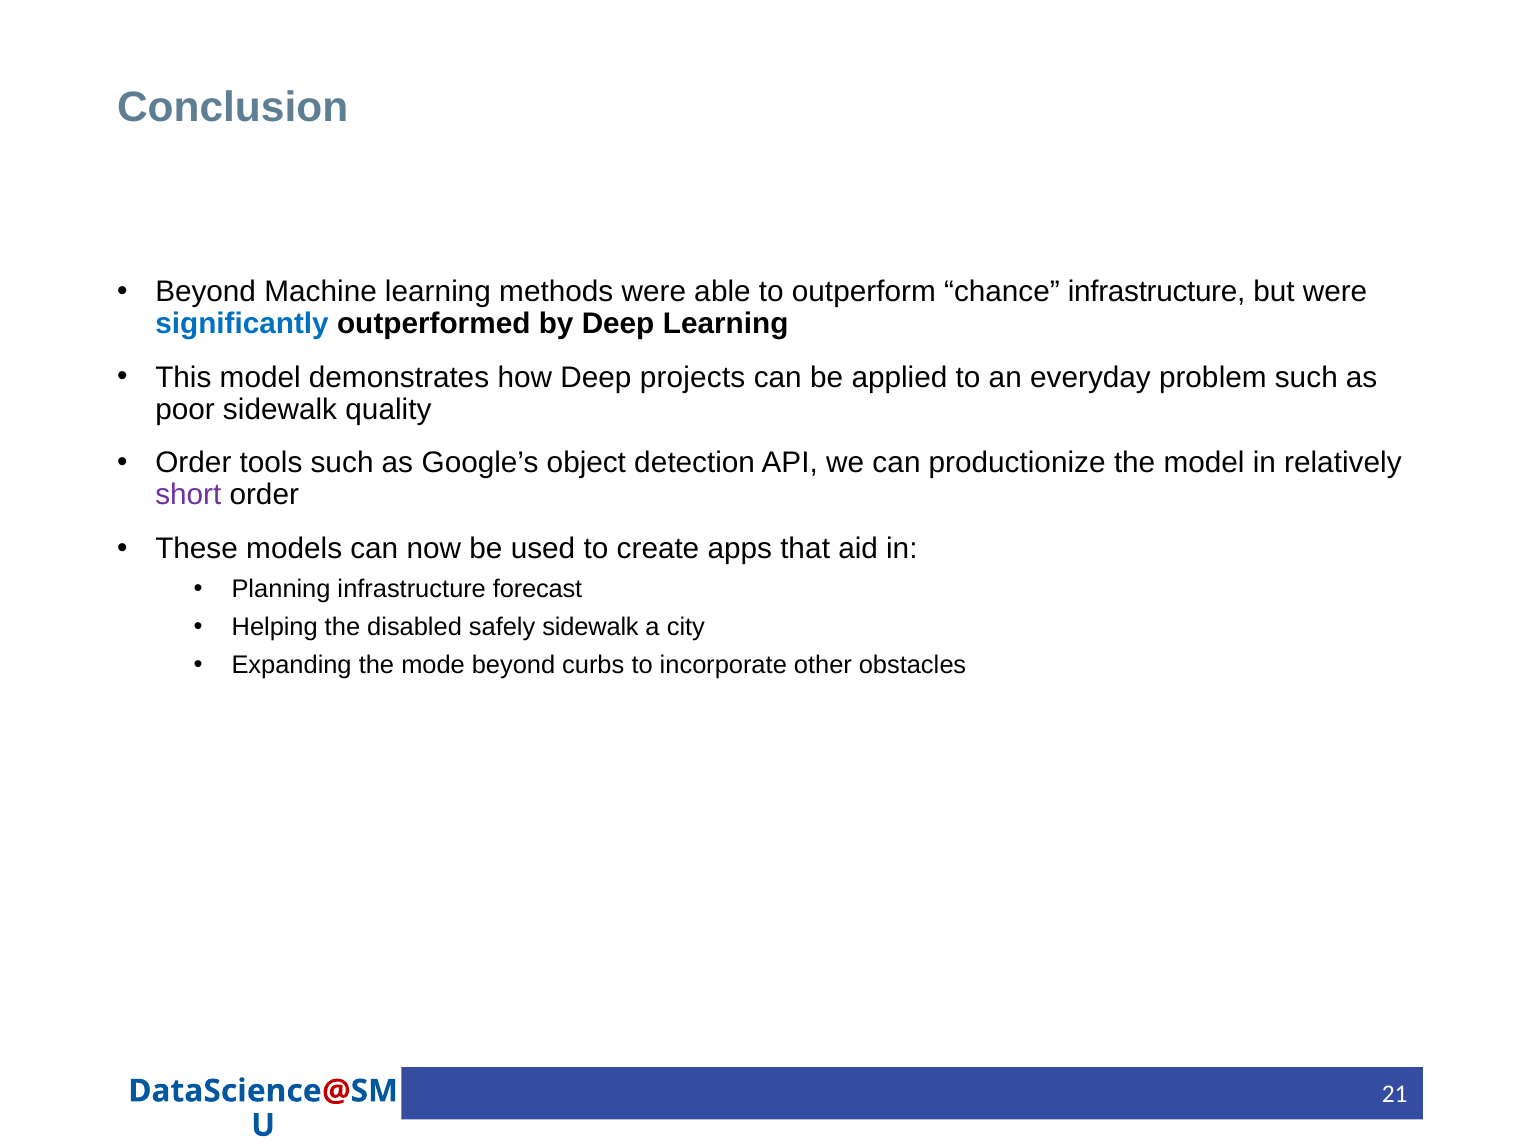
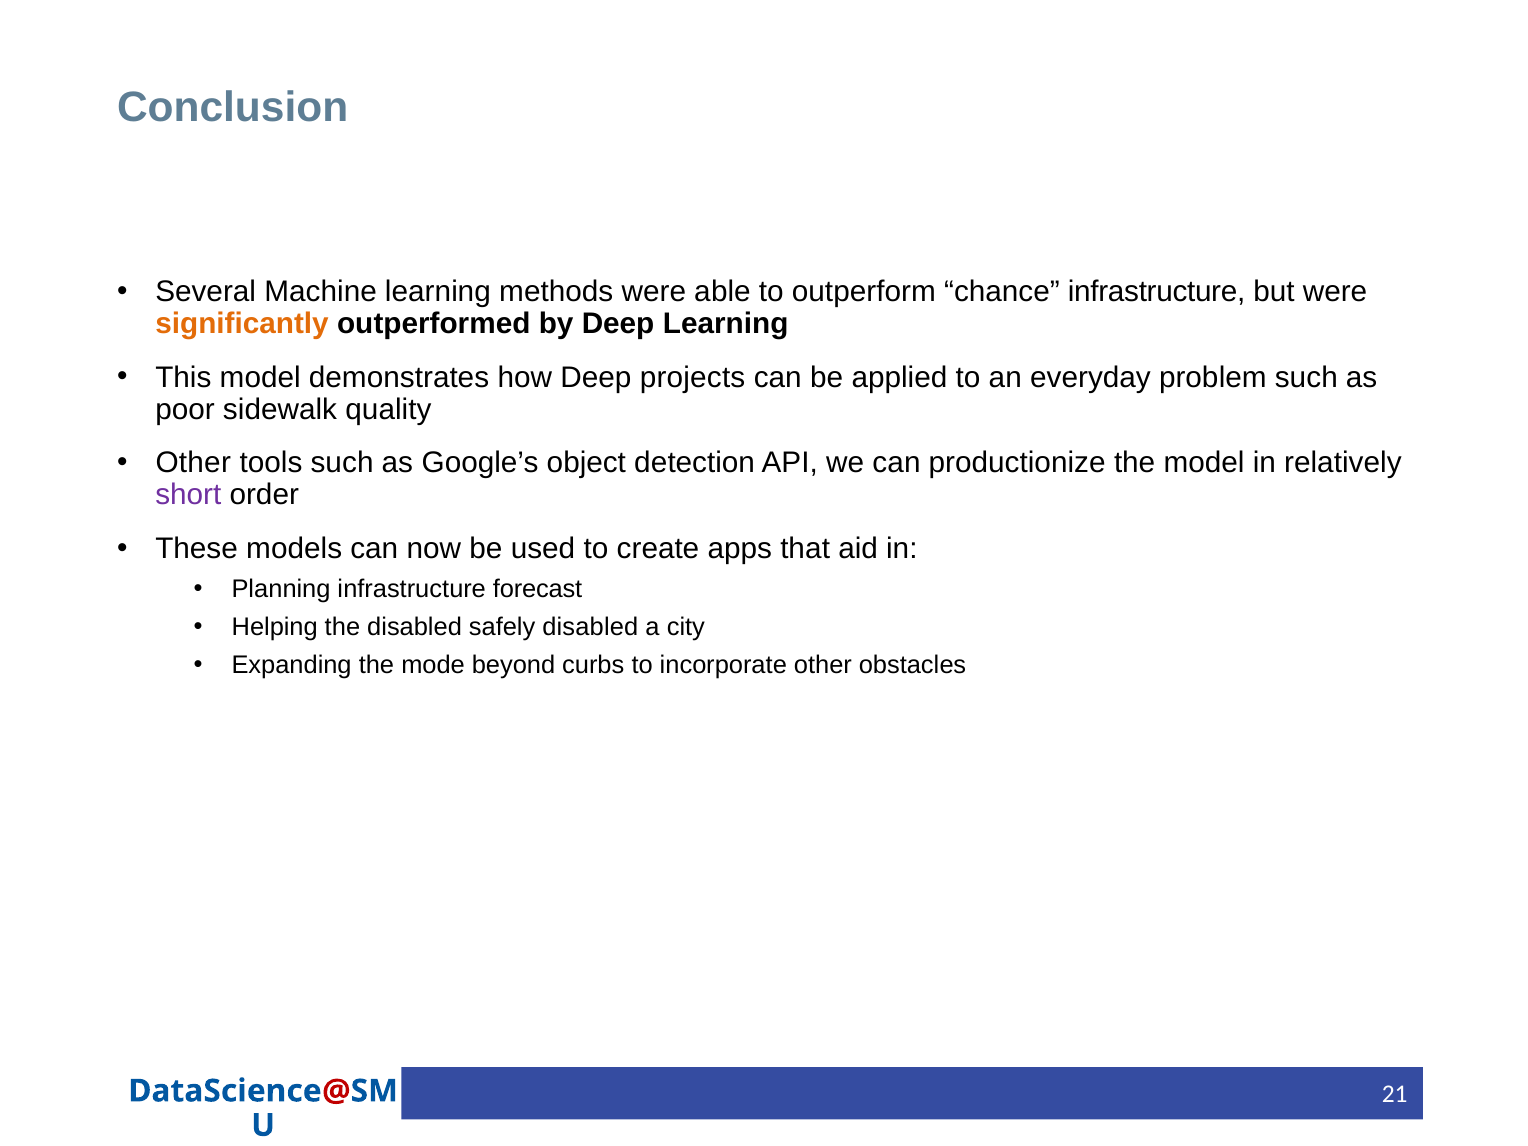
Beyond at (206, 292): Beyond -> Several
significantly colour: blue -> orange
Order at (193, 463): Order -> Other
safely sidewalk: sidewalk -> disabled
